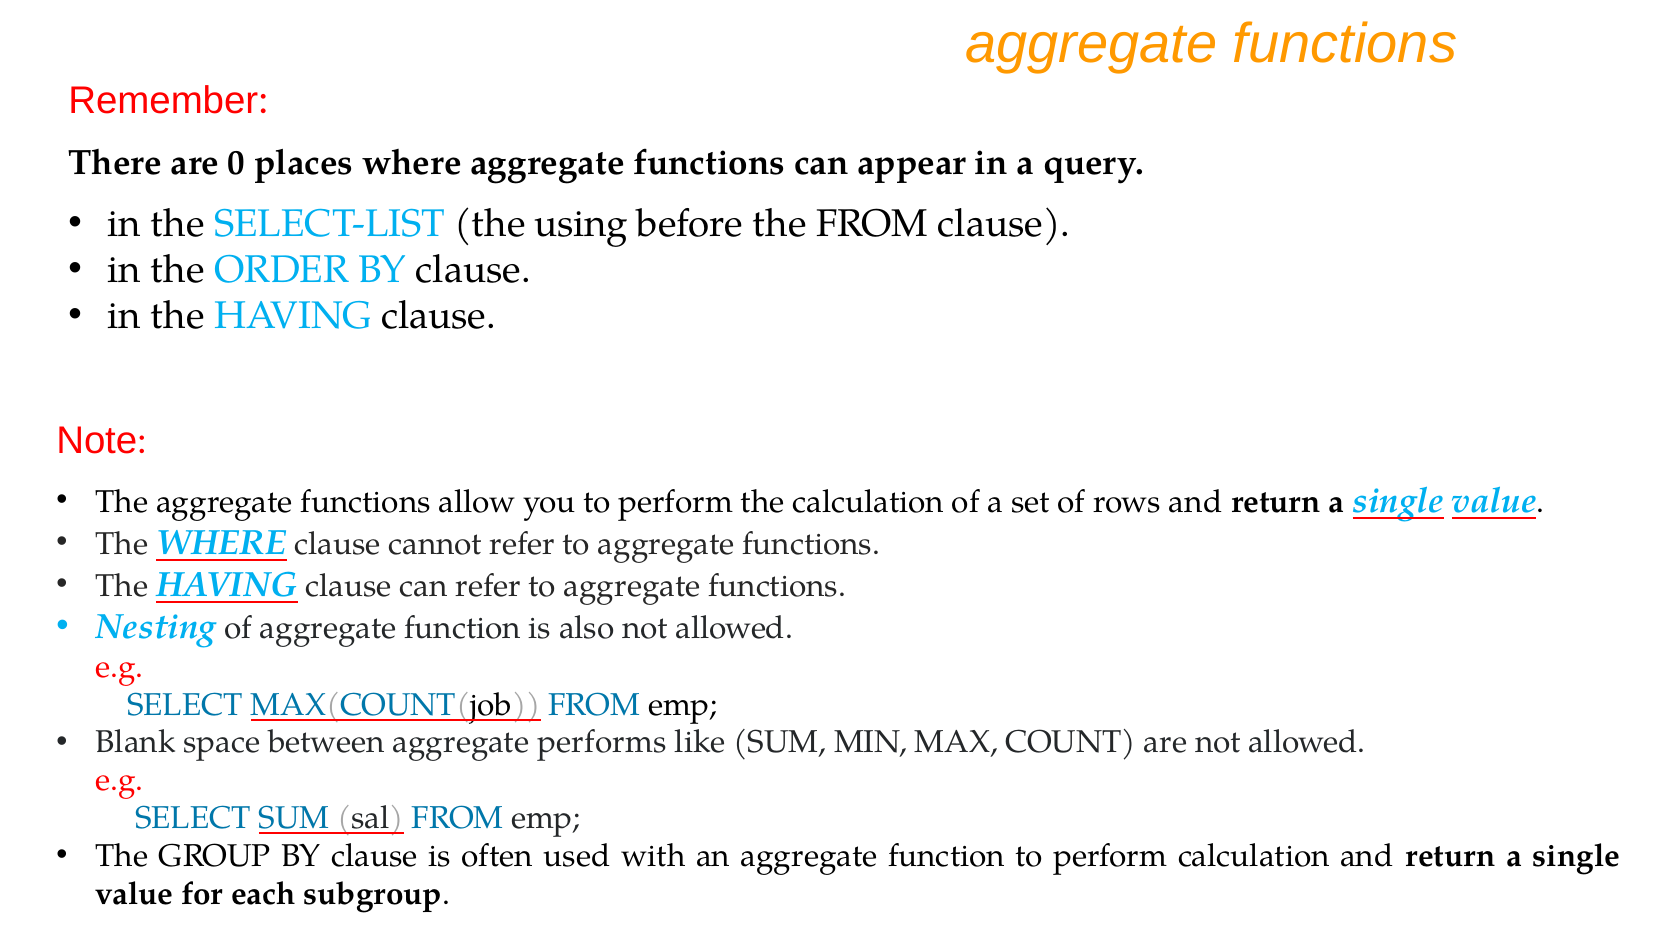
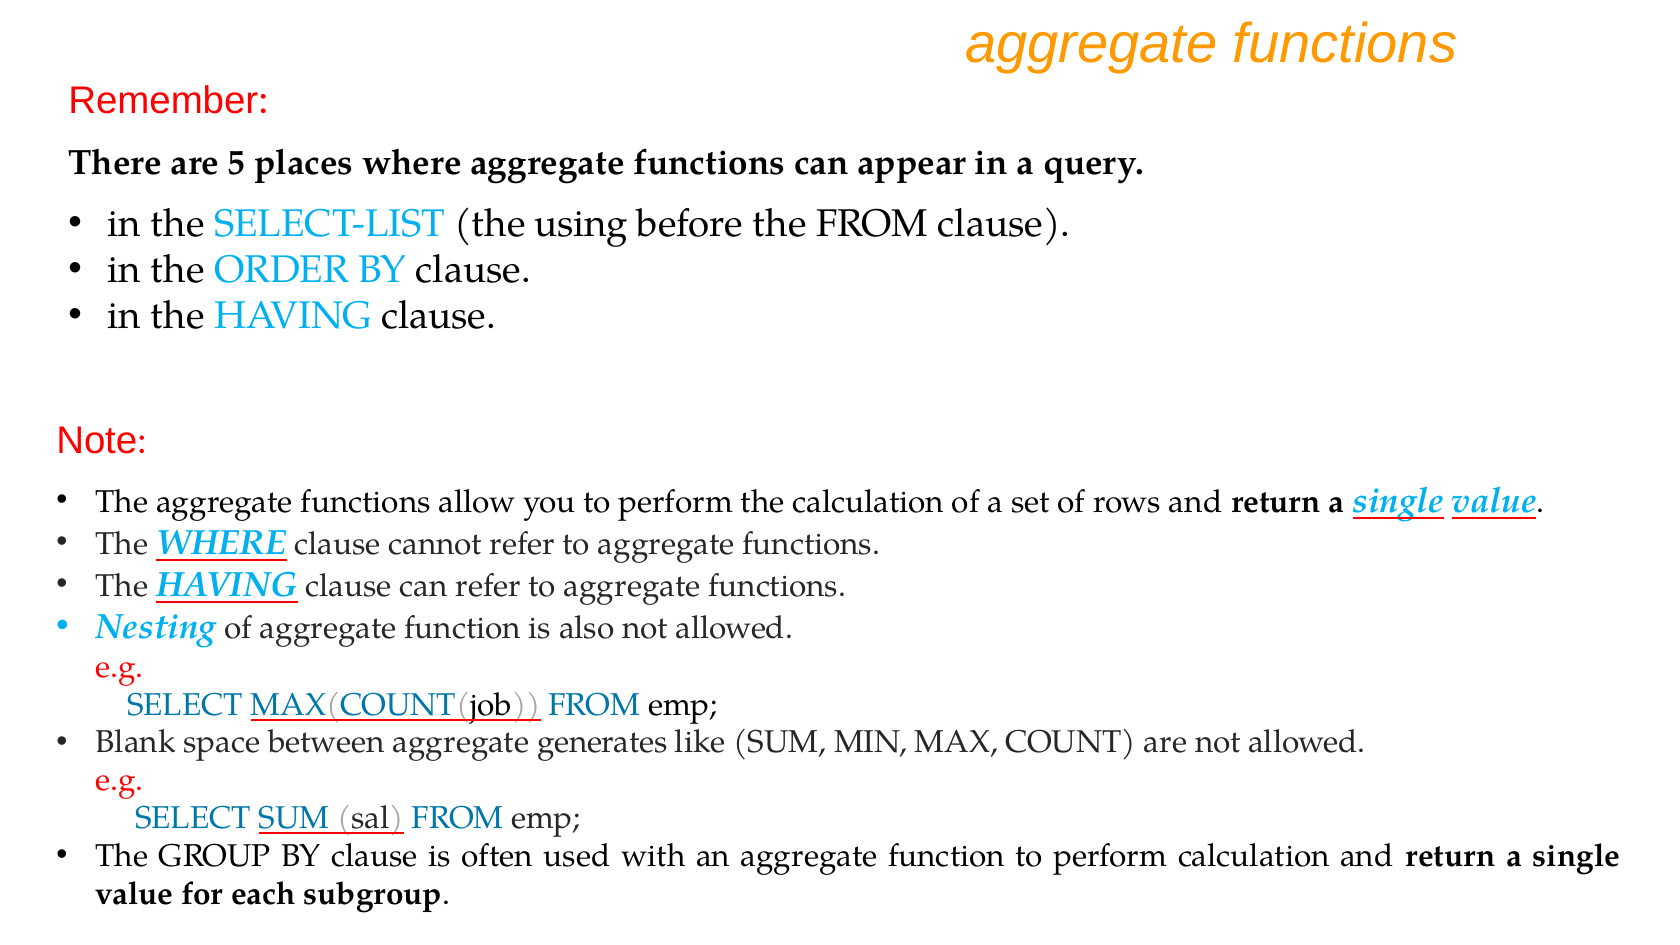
0: 0 -> 5
performs: performs -> generates
